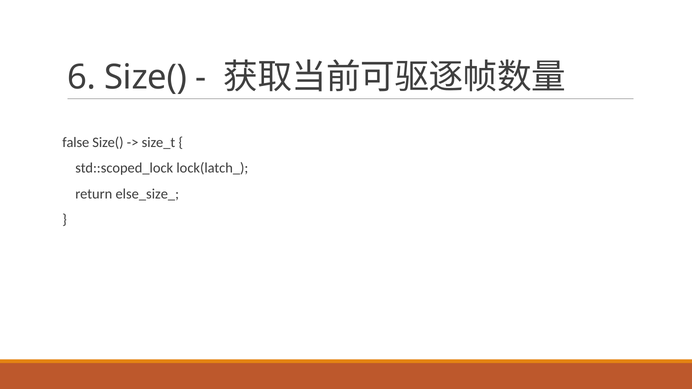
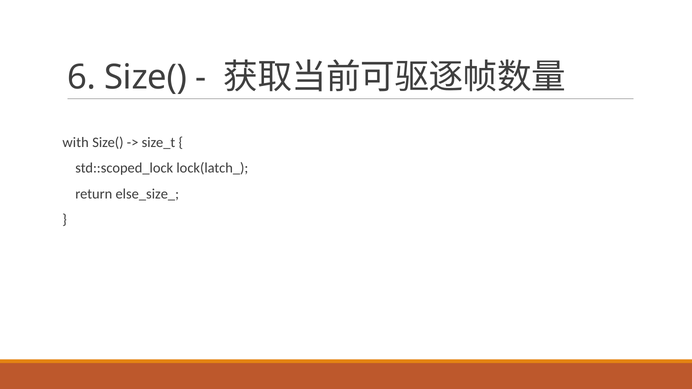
false: false -> with
